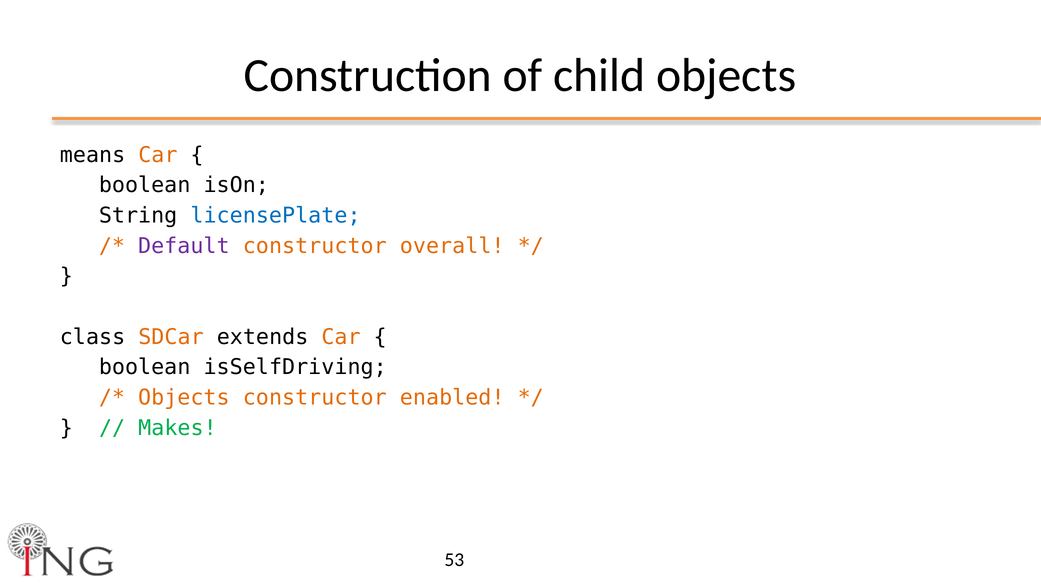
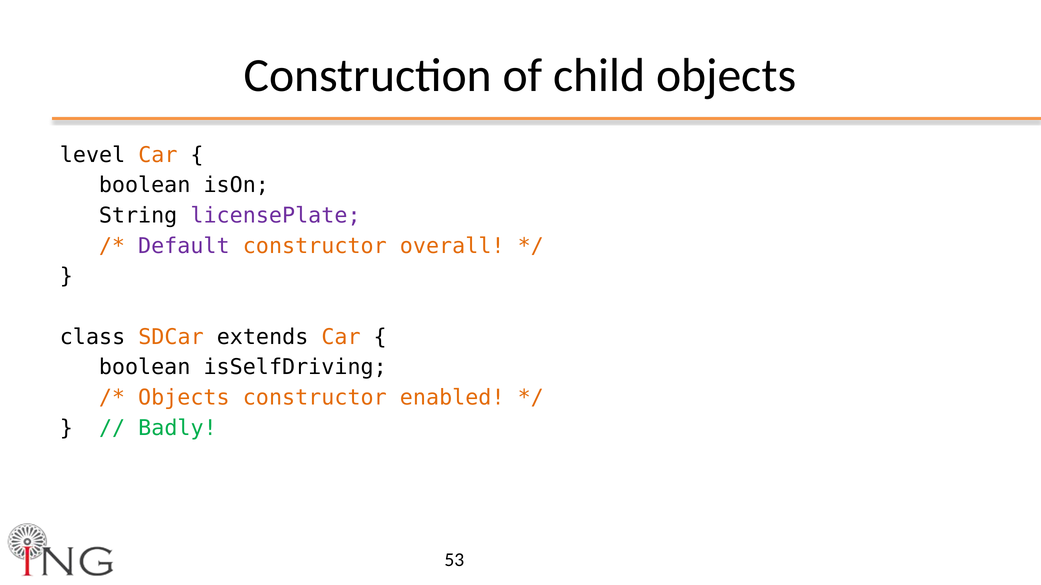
means: means -> level
licensePlate colour: blue -> purple
Makes: Makes -> Badly
